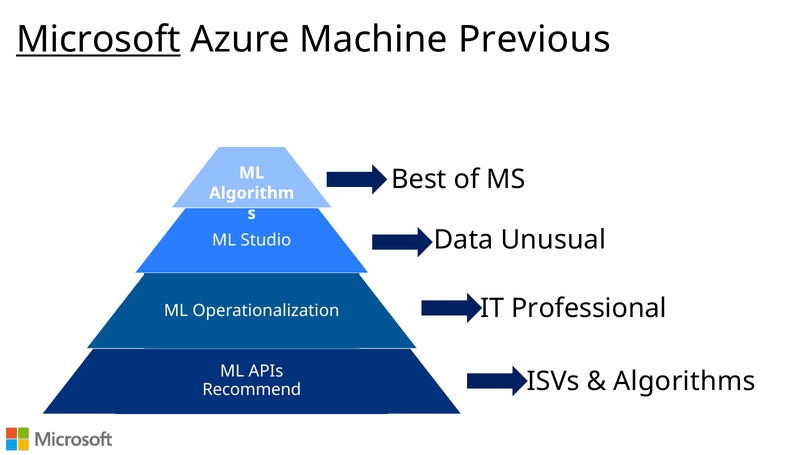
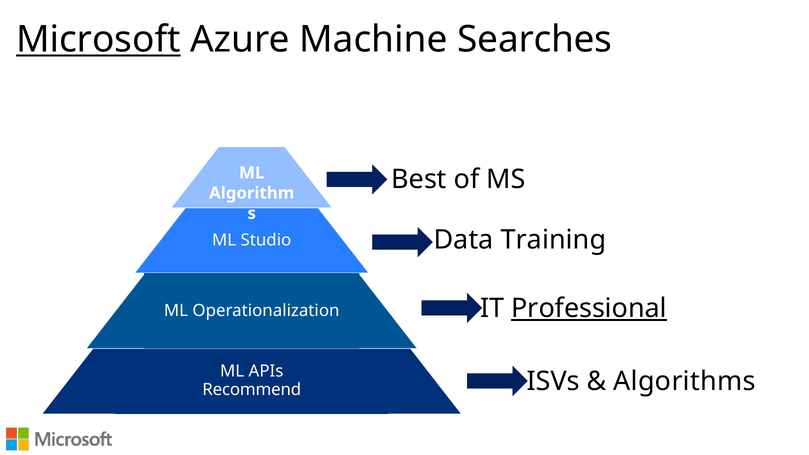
Previous: Previous -> Searches
Unusual: Unusual -> Training
Professional underline: none -> present
